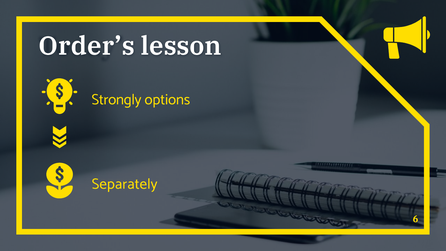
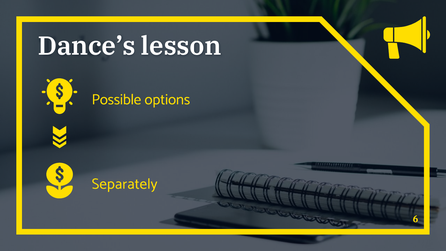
Order’s: Order’s -> Dance’s
Strongly: Strongly -> Possible
